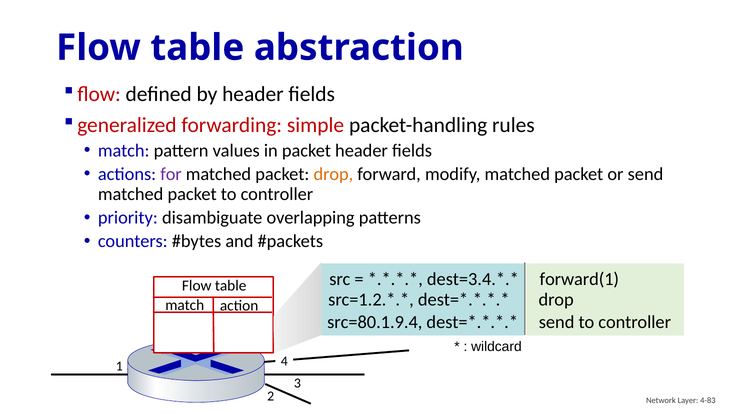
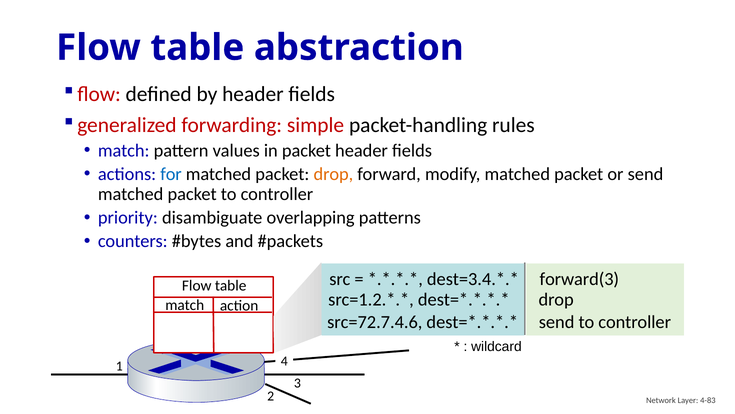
for colour: purple -> blue
forward(1: forward(1 -> forward(3
src=80.1.9.4: src=80.1.9.4 -> src=72.7.4.6
